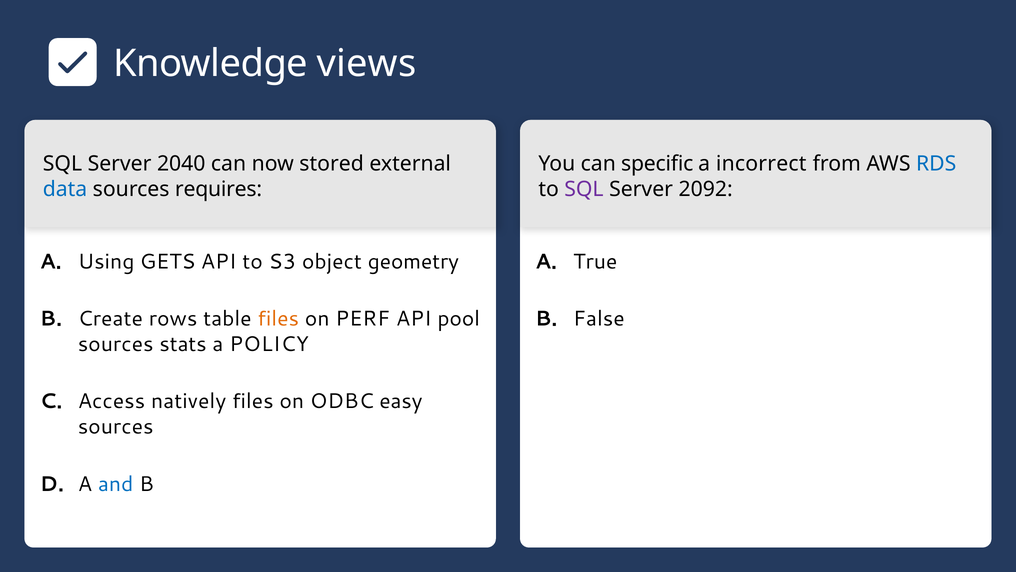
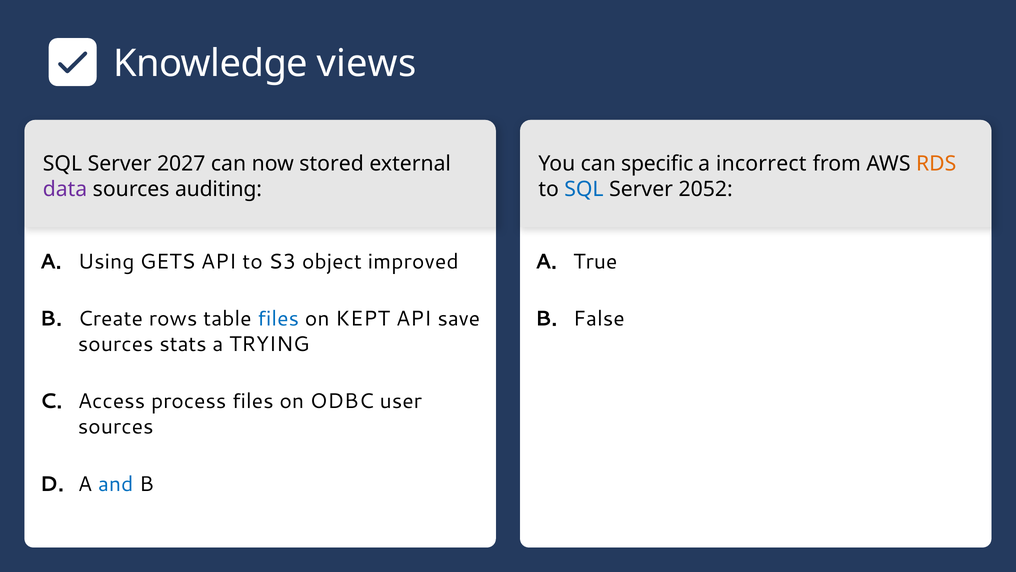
2040: 2040 -> 2027
RDS colour: blue -> orange
data colour: blue -> purple
requires: requires -> auditing
SQL at (584, 189) colour: purple -> blue
2092: 2092 -> 2052
geometry: geometry -> improved
files at (278, 318) colour: orange -> blue
PERF: PERF -> KEPT
pool: pool -> save
POLICY: POLICY -> TRYING
natively: natively -> process
easy: easy -> user
